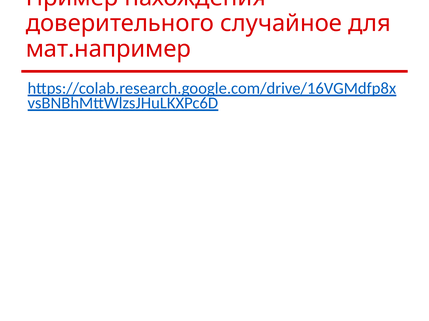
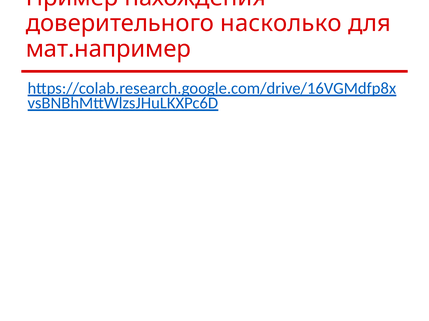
случайное: случайное -> насколько
